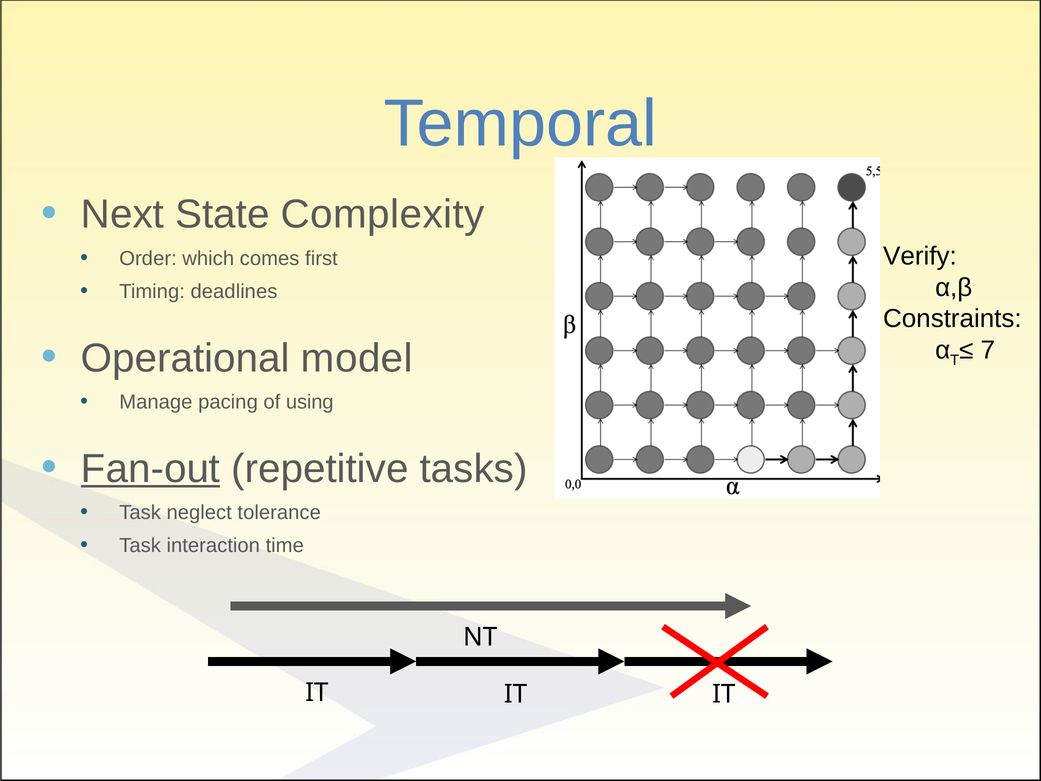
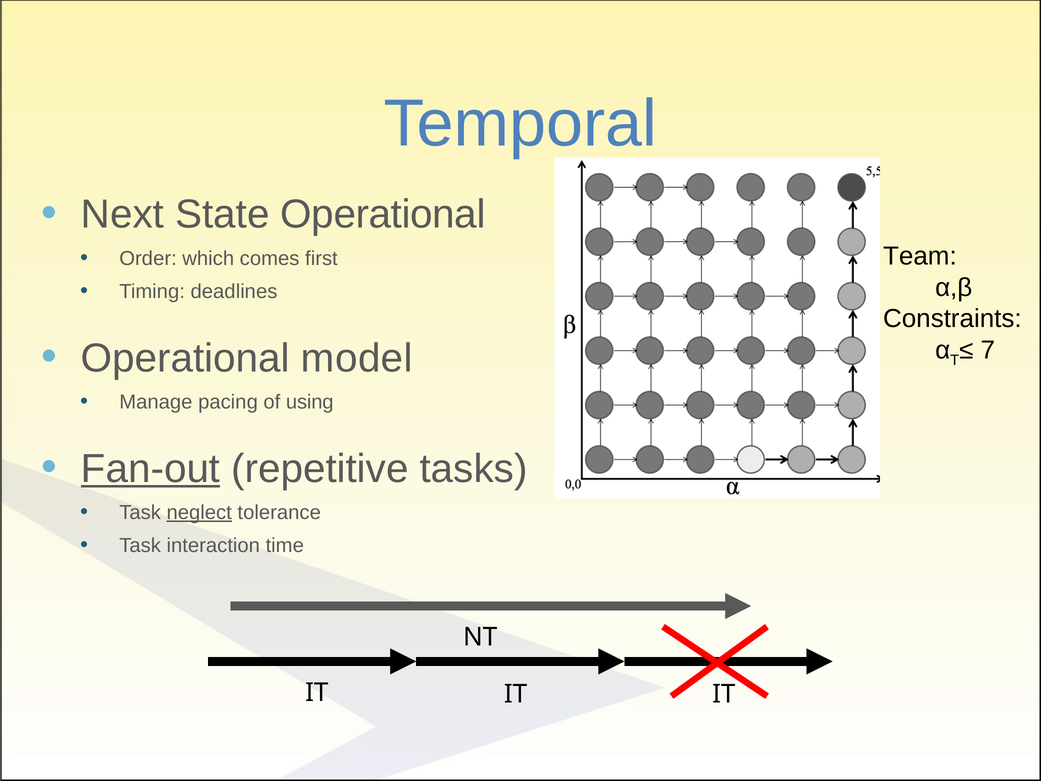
State Complexity: Complexity -> Operational
Verify: Verify -> Team
neglect underline: none -> present
